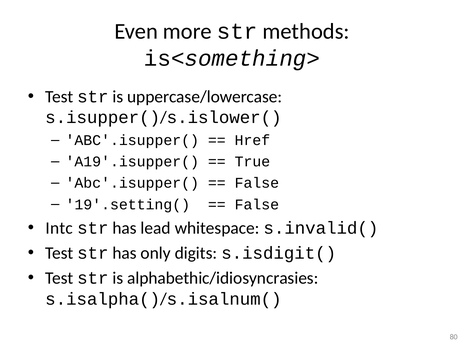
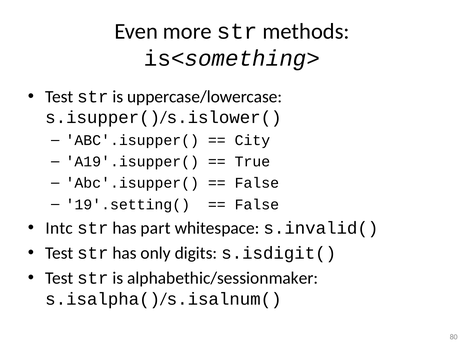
Href: Href -> City
lead: lead -> part
alphabethic/idiosyncrasies: alphabethic/idiosyncrasies -> alphabethic/sessionmaker
